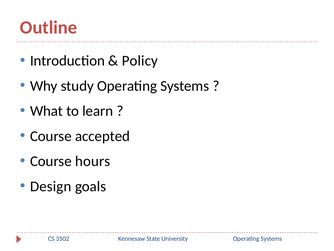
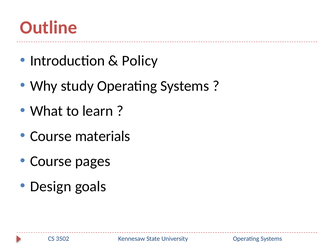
accepted: accepted -> materials
hours: hours -> pages
